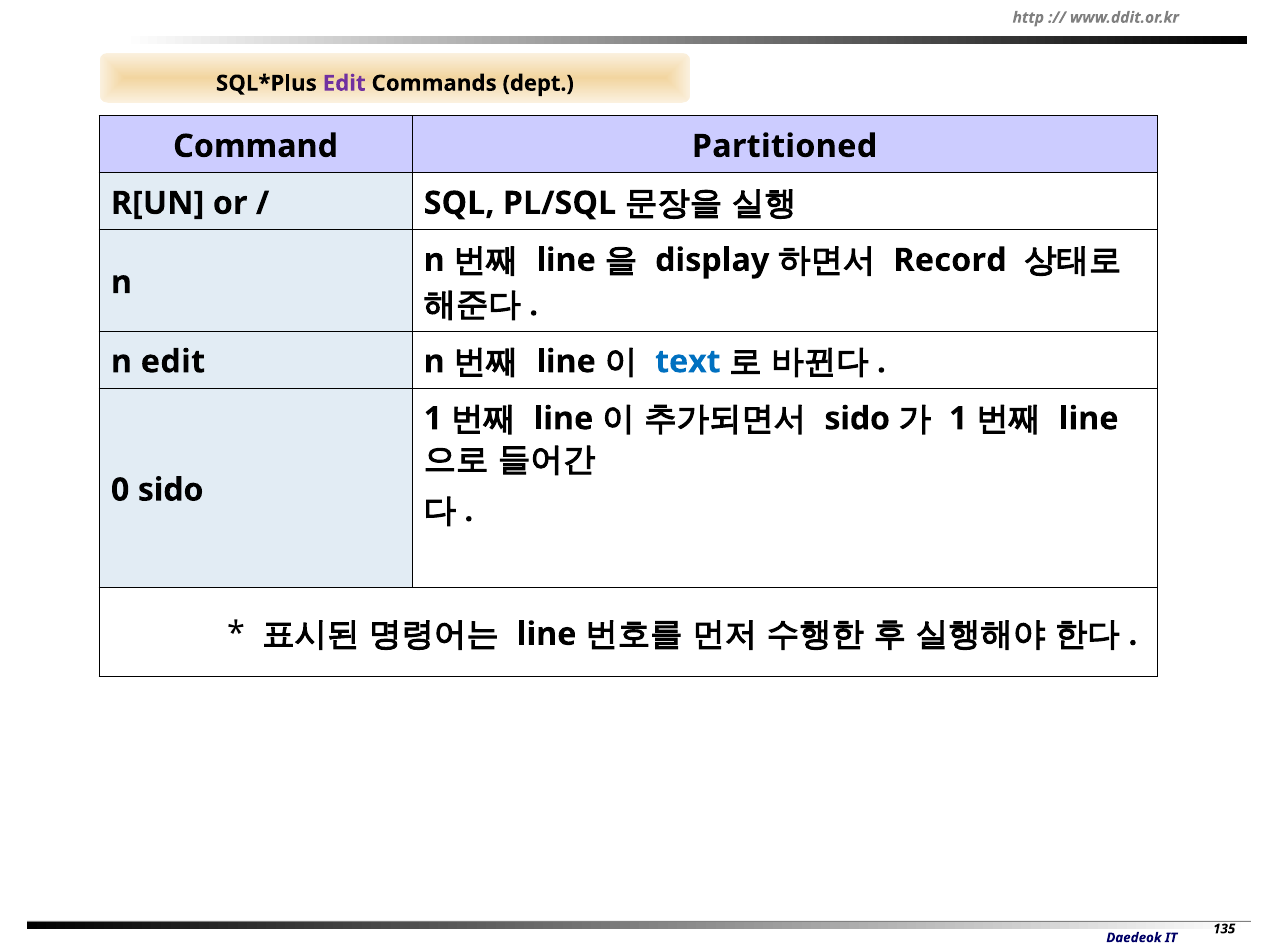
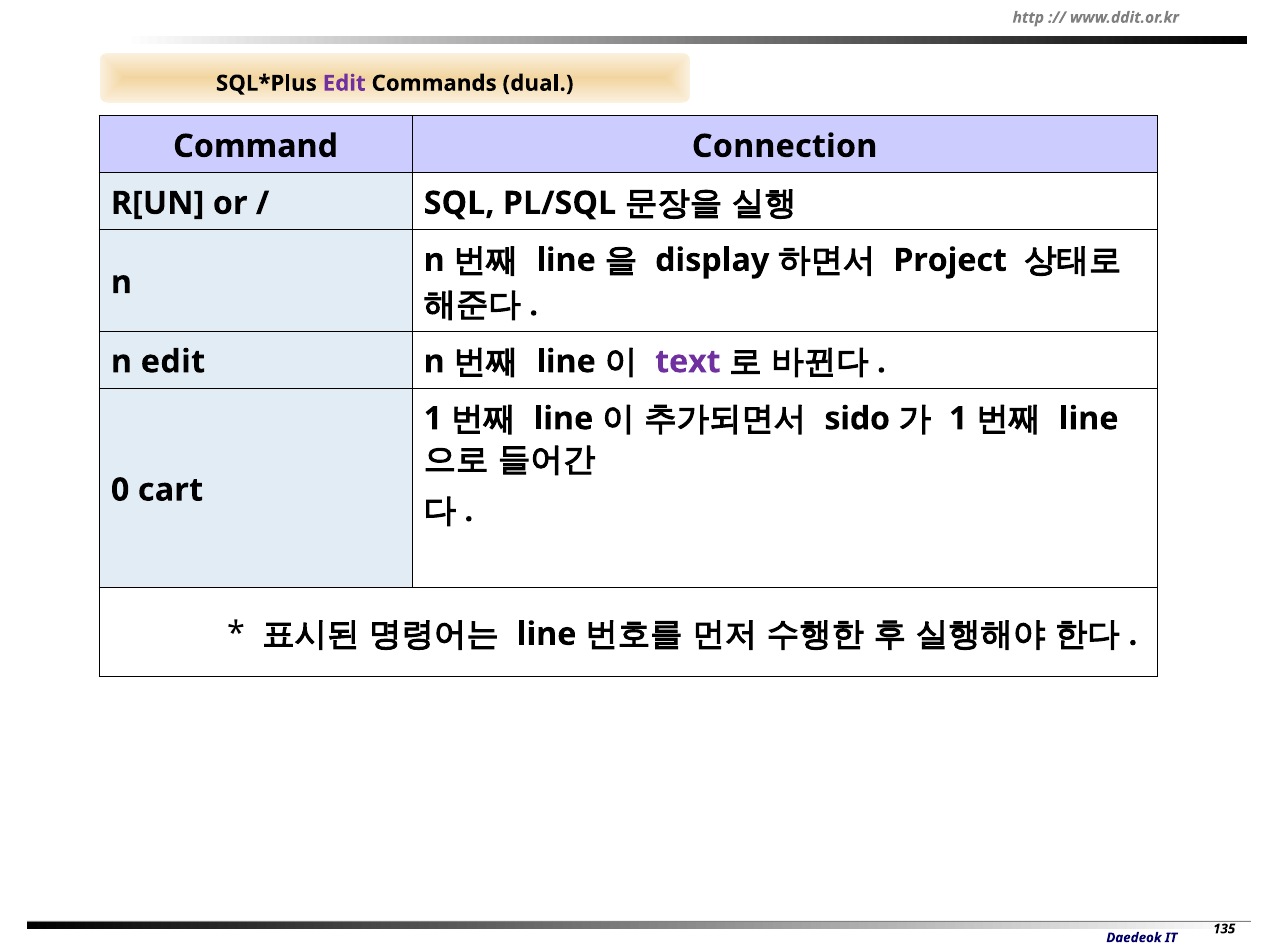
dept: dept -> dual
Partitioned: Partitioned -> Connection
Record: Record -> Project
text colour: blue -> purple
0 sido: sido -> cart
